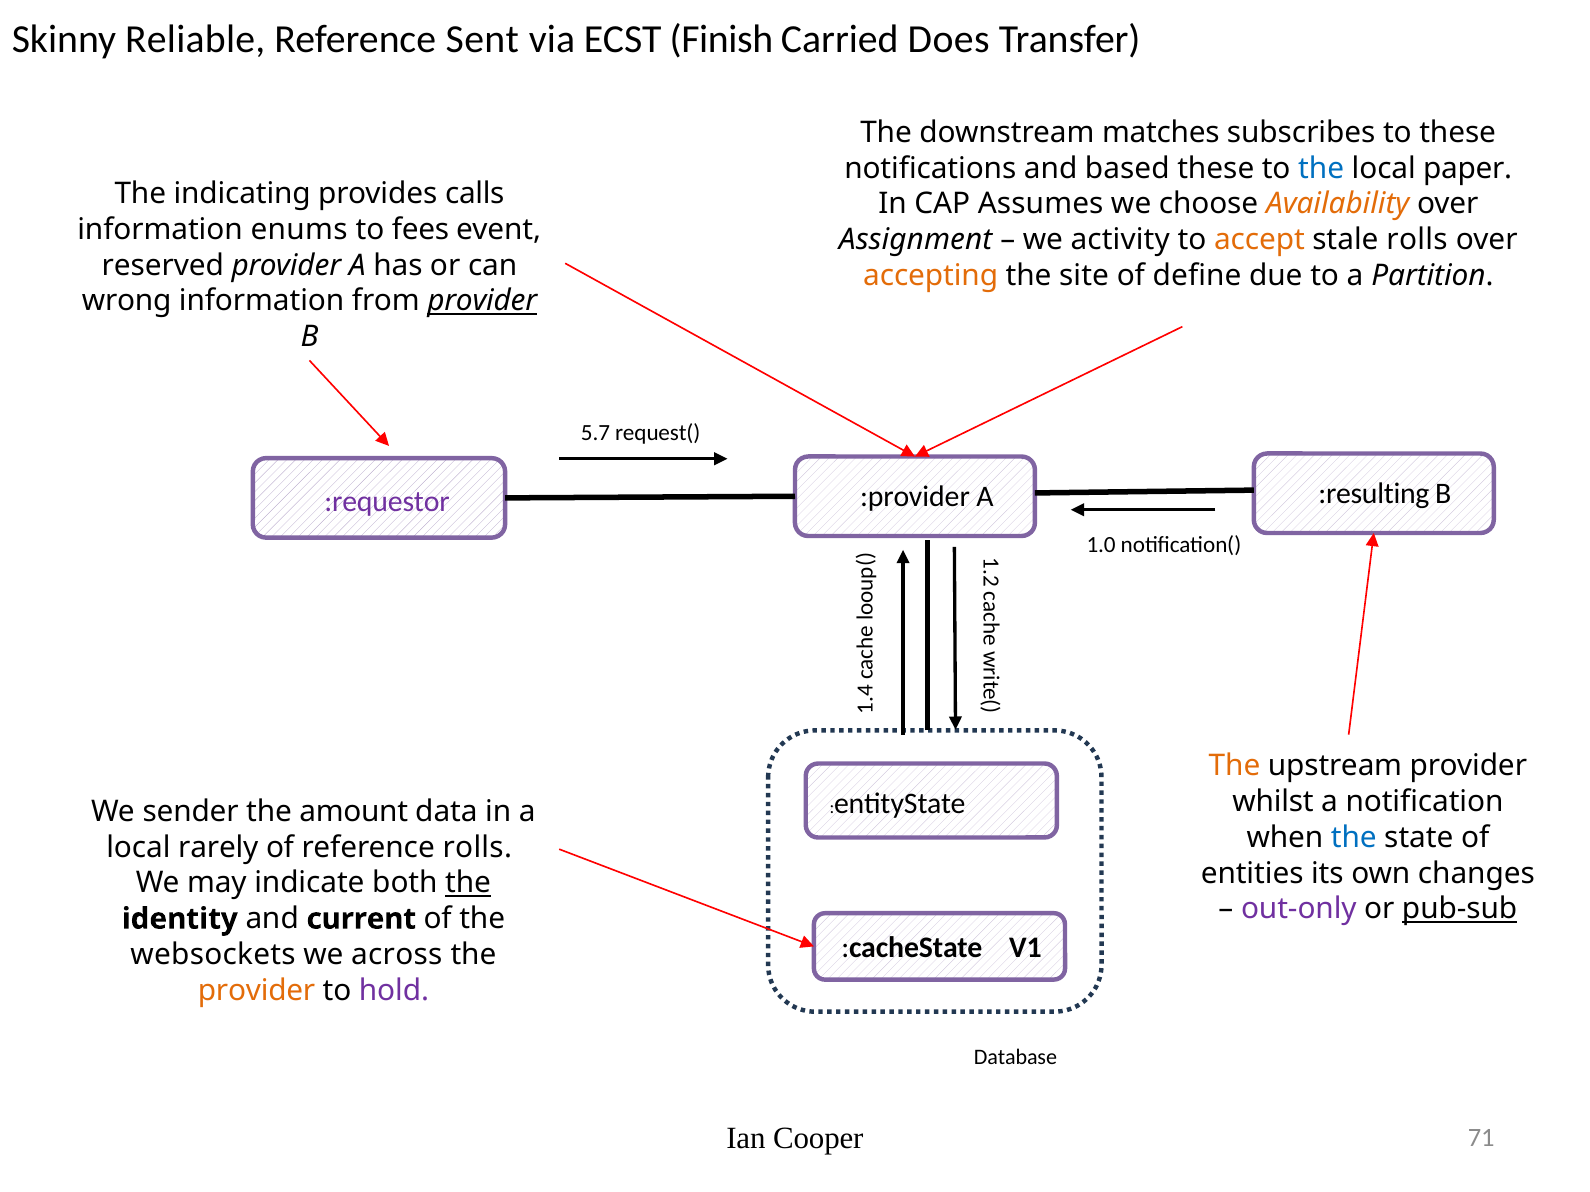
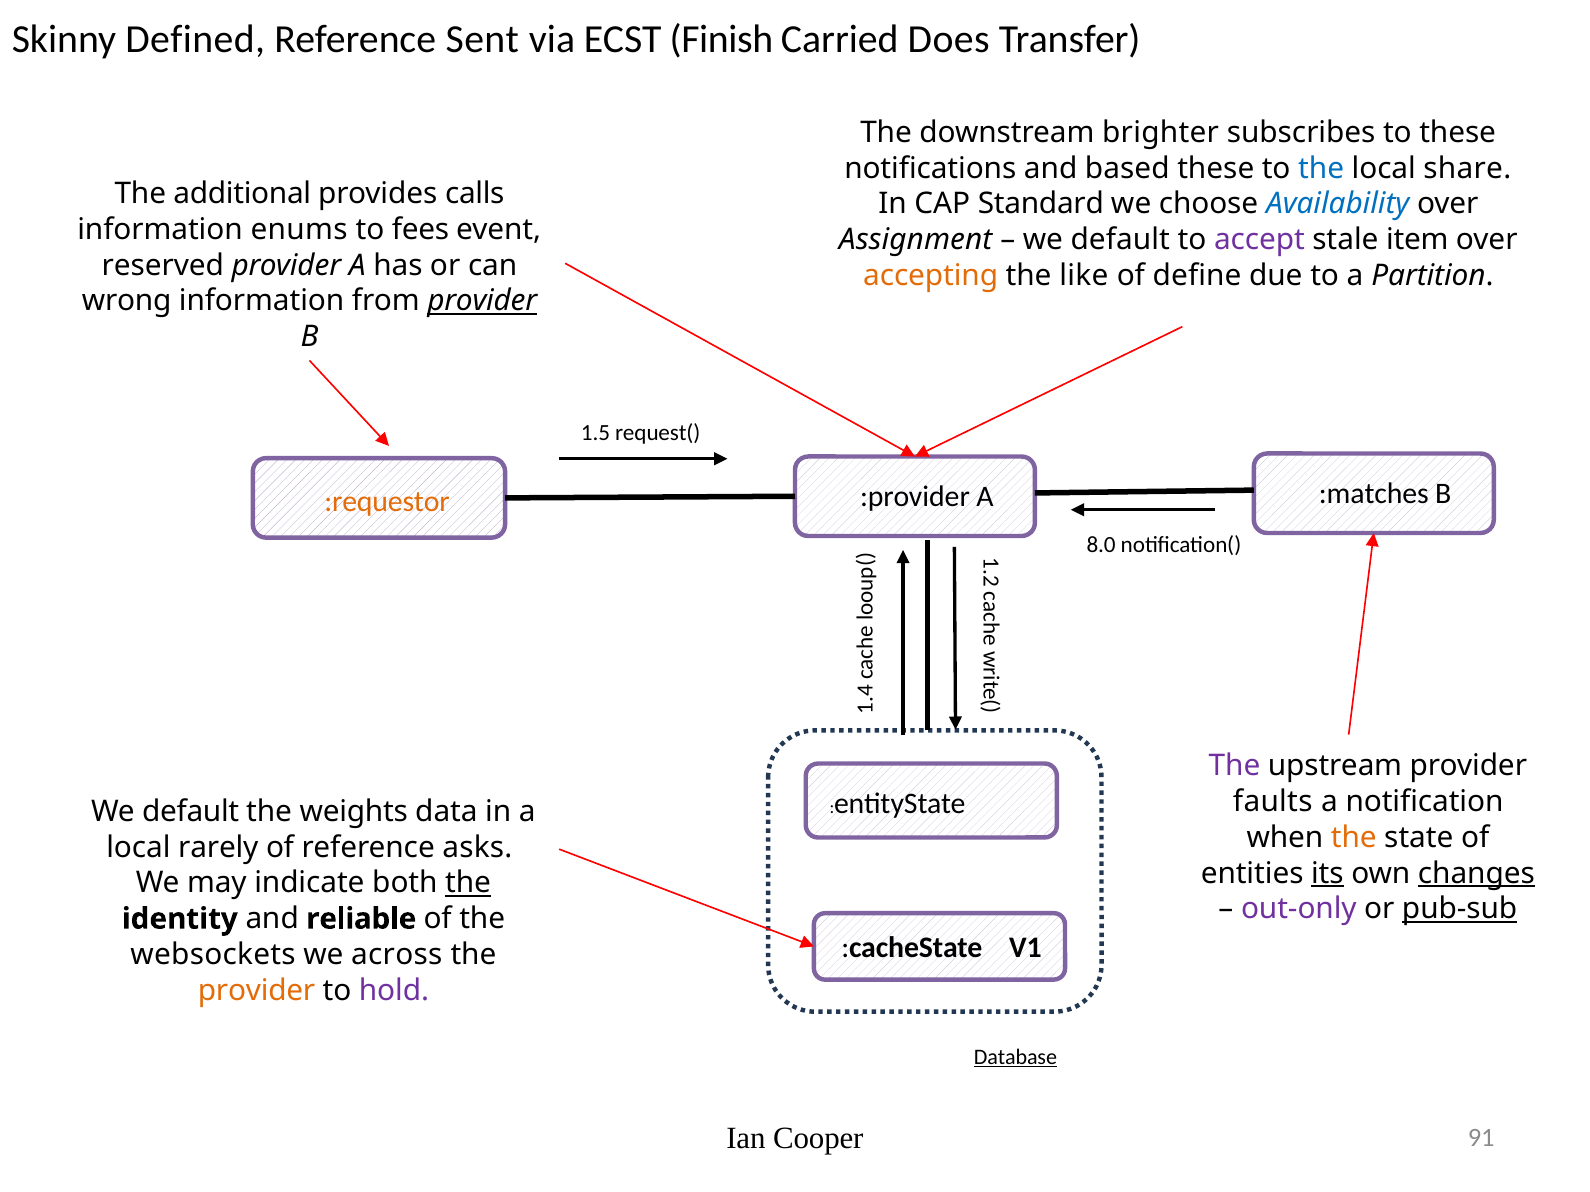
Reliable: Reliable -> Defined
matches: matches -> brighter
paper: paper -> share
indicating: indicating -> additional
Assumes: Assumes -> Standard
Availability colour: orange -> blue
activity at (1120, 240): activity -> default
accept colour: orange -> purple
stale rolls: rolls -> item
site: site -> like
5.7: 5.7 -> 1.5
:resulting: :resulting -> :matches
:requestor colour: purple -> orange
1.0: 1.0 -> 8.0
The at (1235, 766) colour: orange -> purple
whilst: whilst -> faults
sender at (191, 812): sender -> default
amount: amount -> weights
the at (1354, 838) colour: blue -> orange
reference rolls: rolls -> asks
its underline: none -> present
changes underline: none -> present
current: current -> reliable
Database underline: none -> present
71: 71 -> 91
